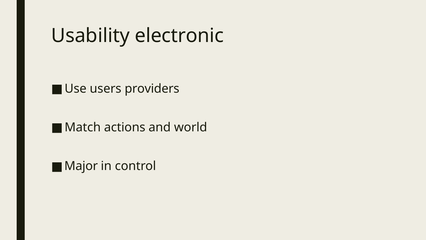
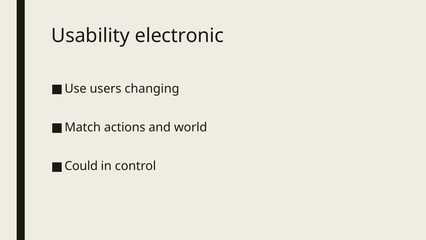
providers: providers -> changing
Major: Major -> Could
